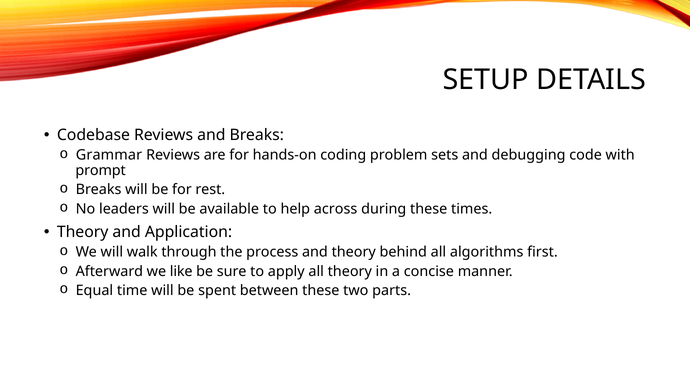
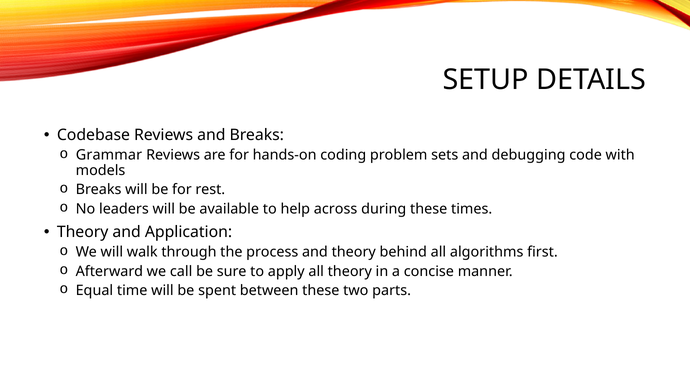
prompt: prompt -> models
like: like -> call
